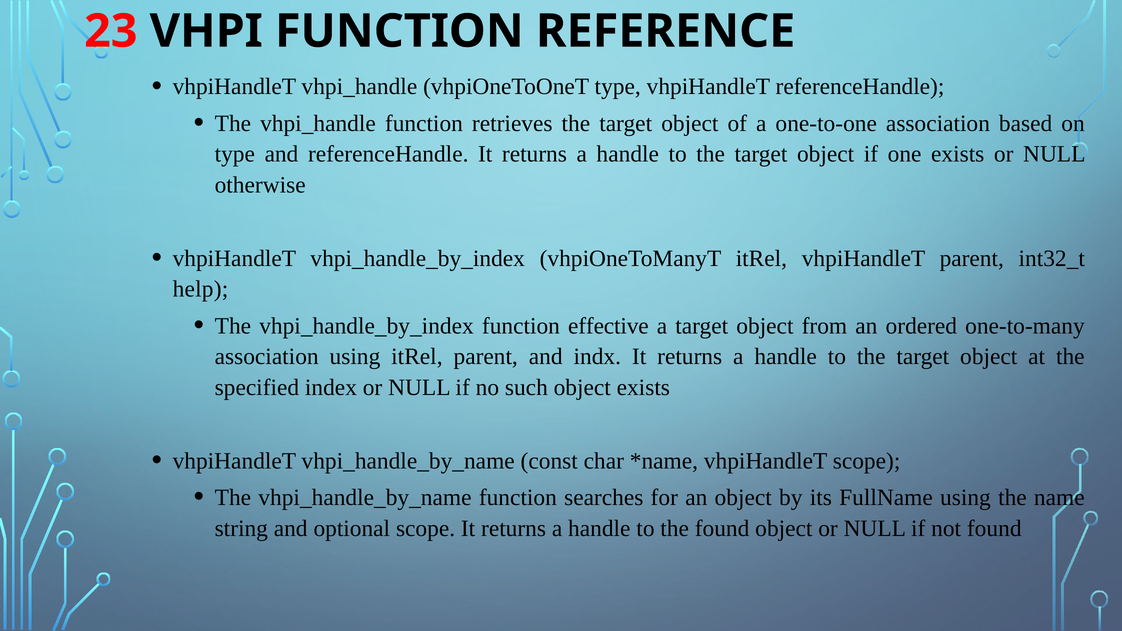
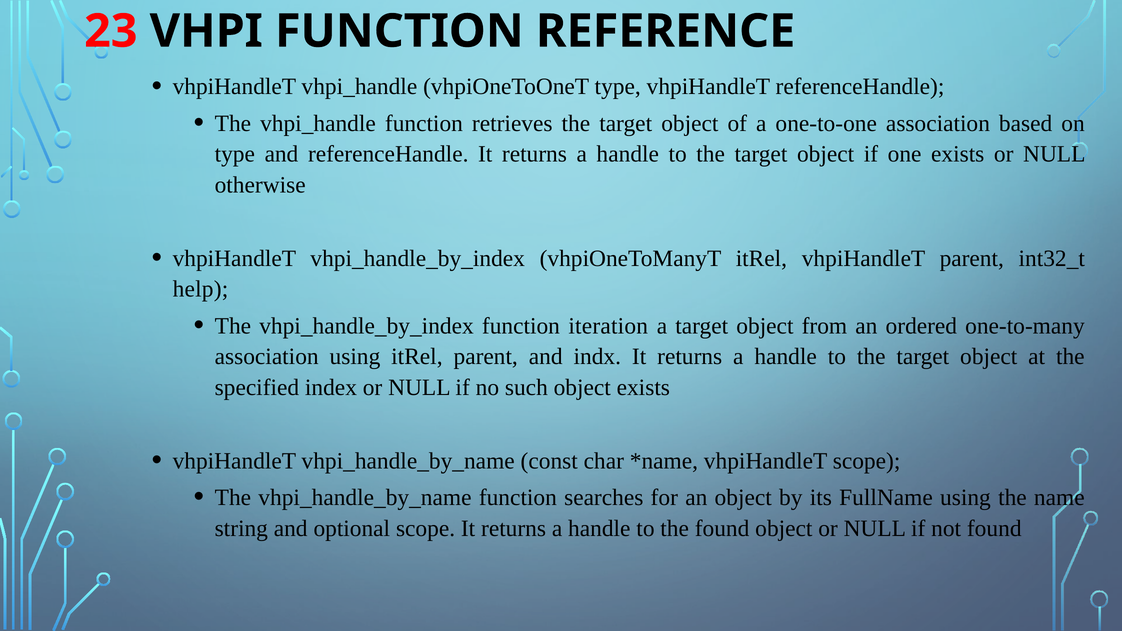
effective: effective -> iteration
